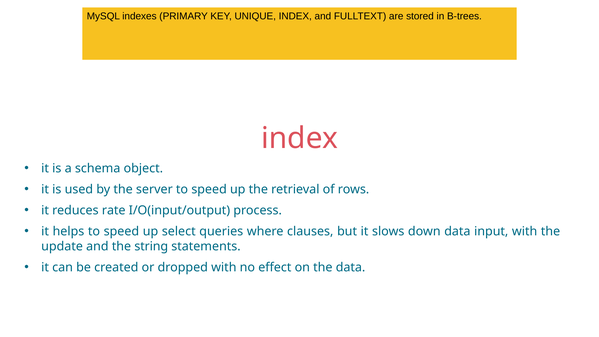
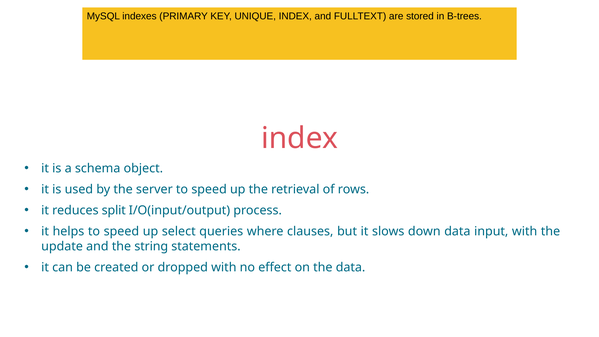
rate: rate -> split
